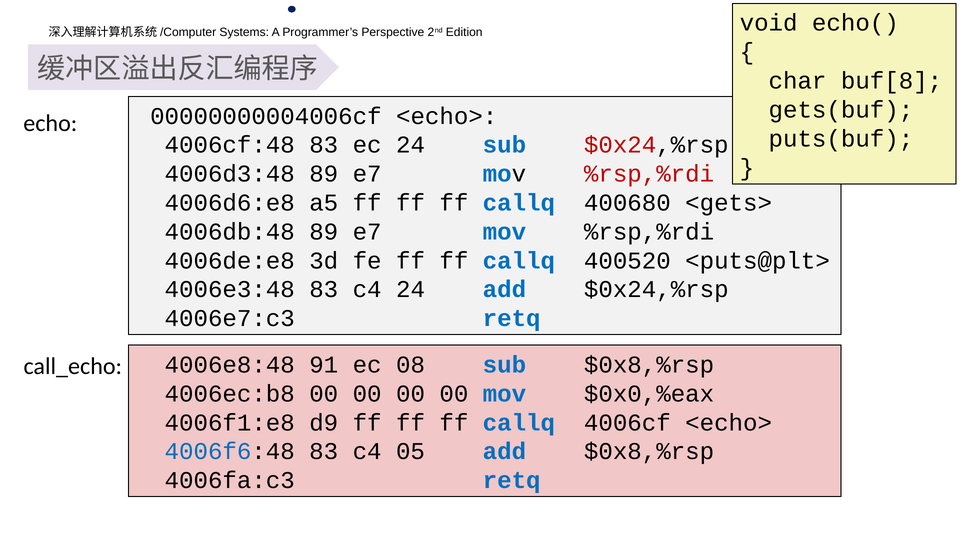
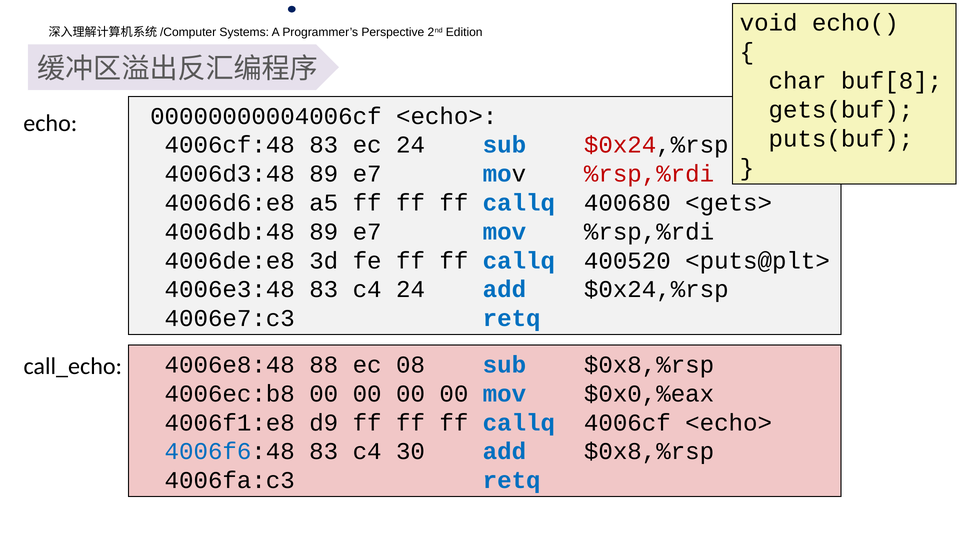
91: 91 -> 88
05: 05 -> 30
